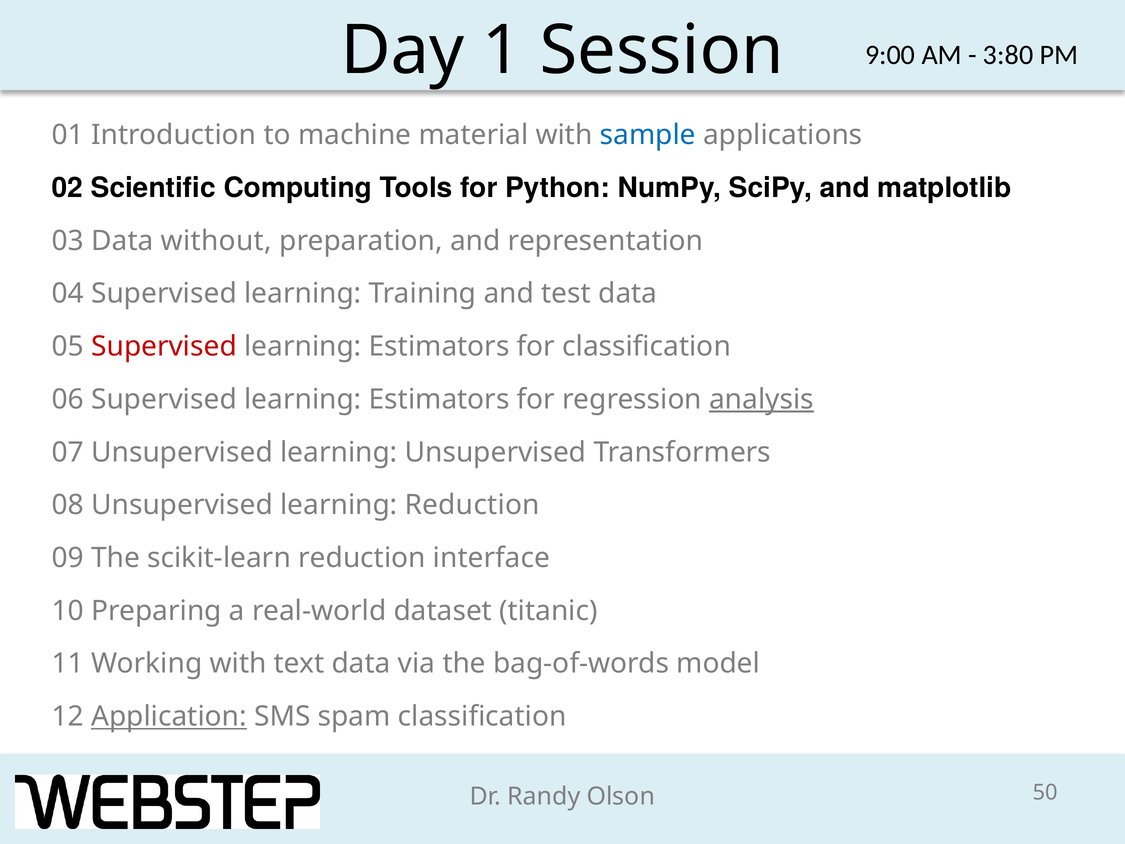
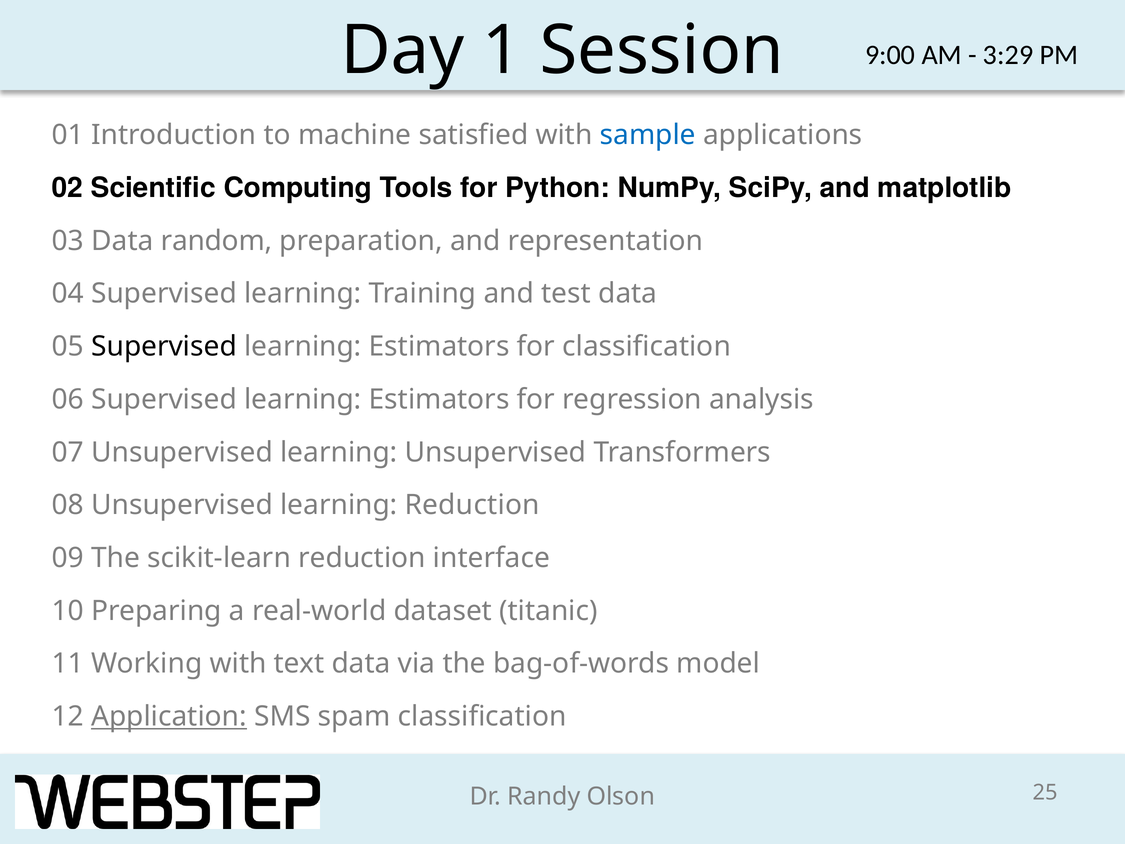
3:80: 3:80 -> 3:29
material: material -> satisfied
without: without -> random
Supervised at (164, 346) colour: red -> black
analysis underline: present -> none
50: 50 -> 25
